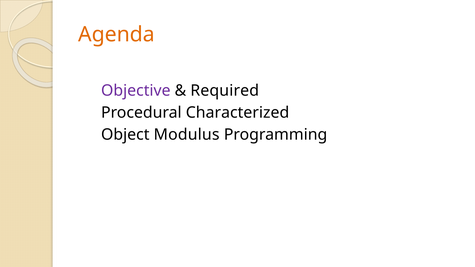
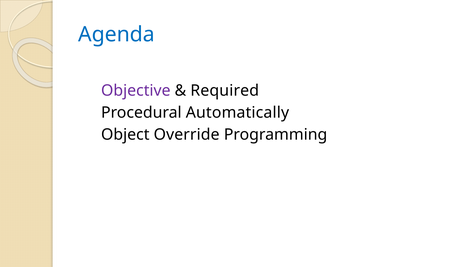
Agenda colour: orange -> blue
Characterized: Characterized -> Automatically
Modulus: Modulus -> Override
